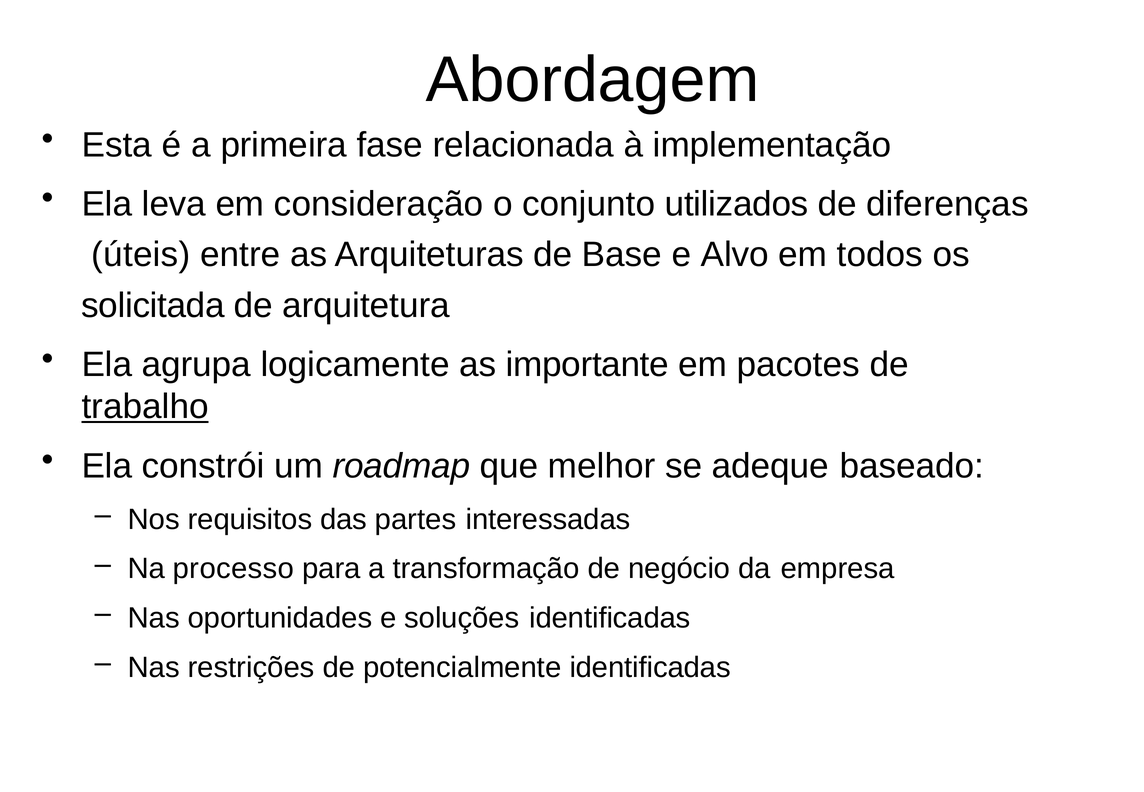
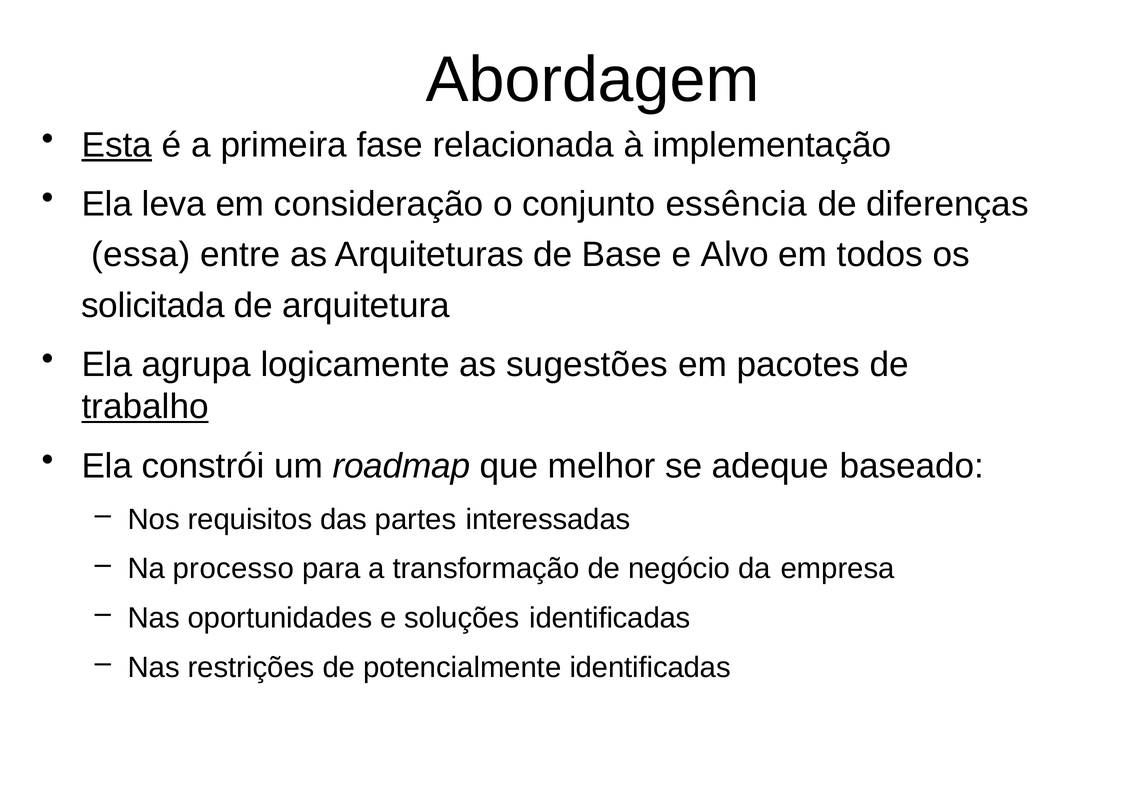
Esta underline: none -> present
utilizados: utilizados -> essência
úteis: úteis -> essa
importante: importante -> sugestões
